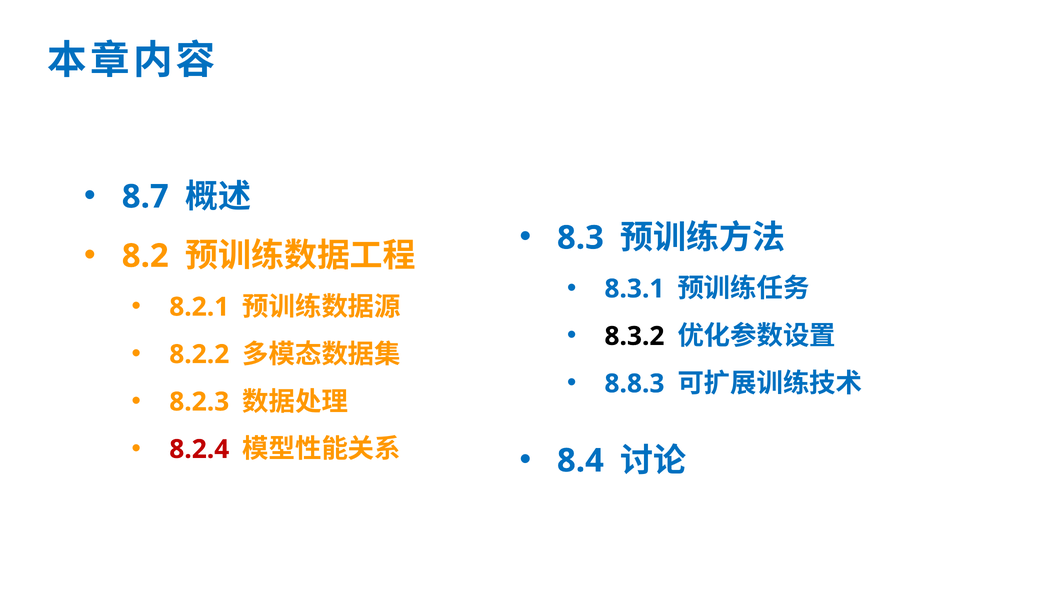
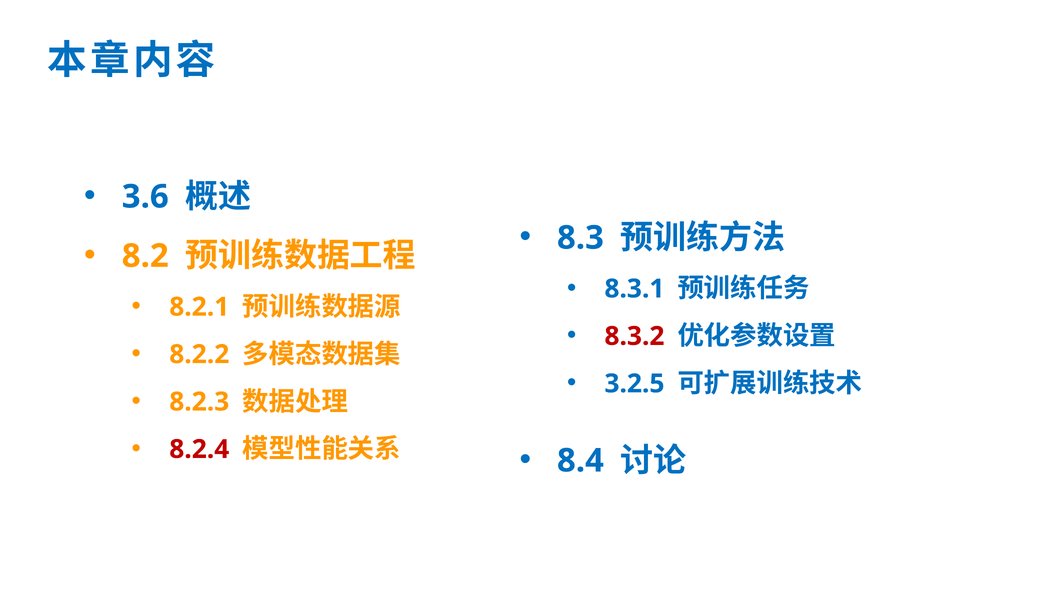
8.7: 8.7 -> 3.6
8.3.2 colour: black -> red
8.8.3: 8.8.3 -> 3.2.5
